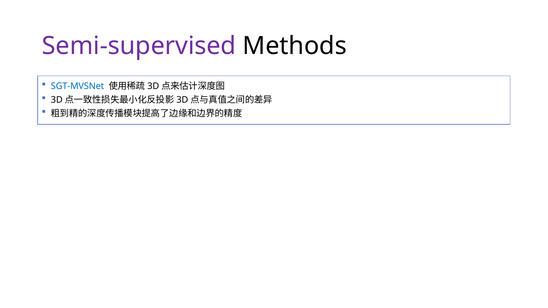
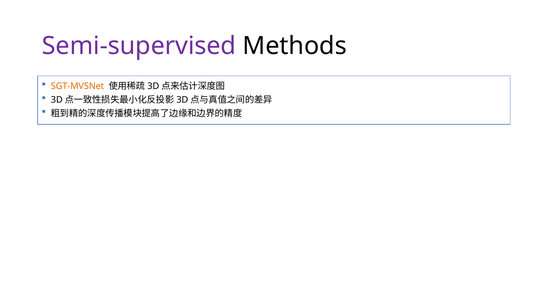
SGT-MVSNet colour: blue -> orange
